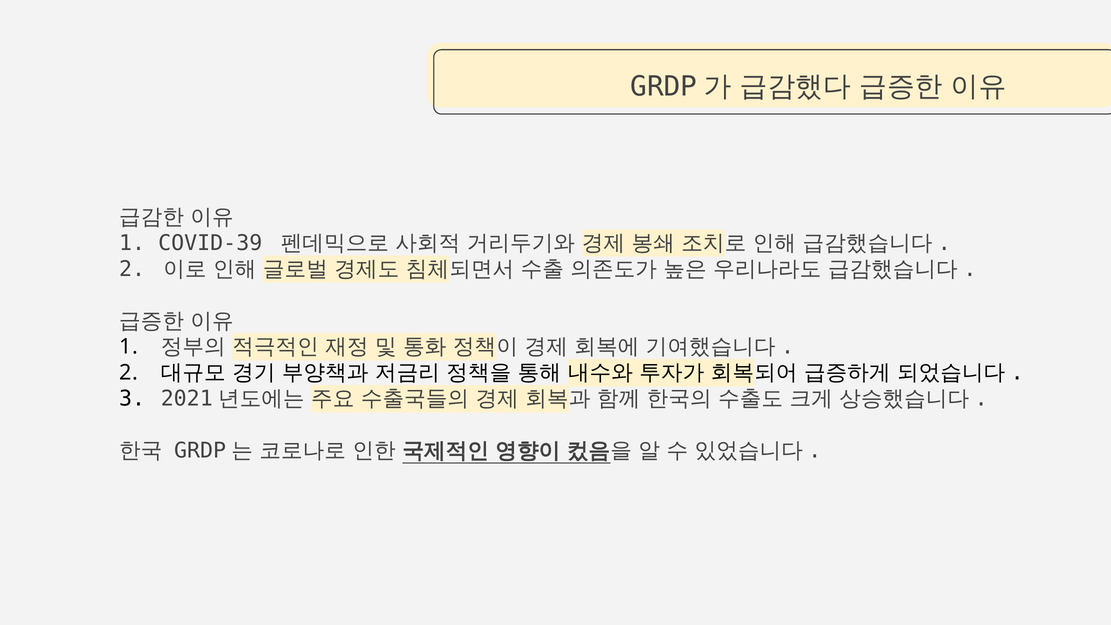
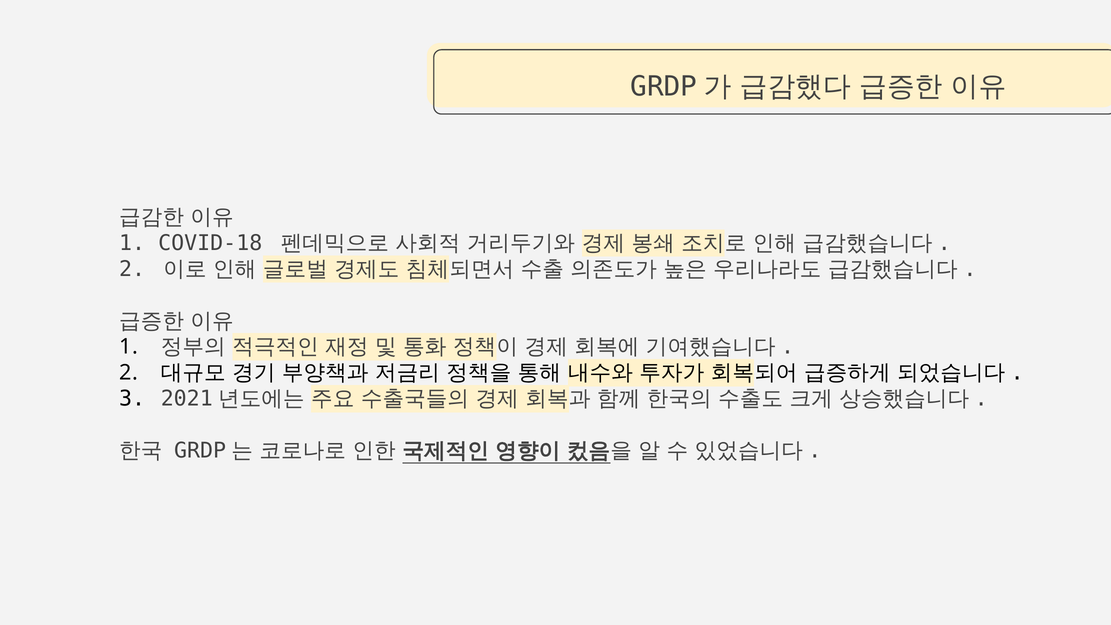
COVID-39: COVID-39 -> COVID-18
